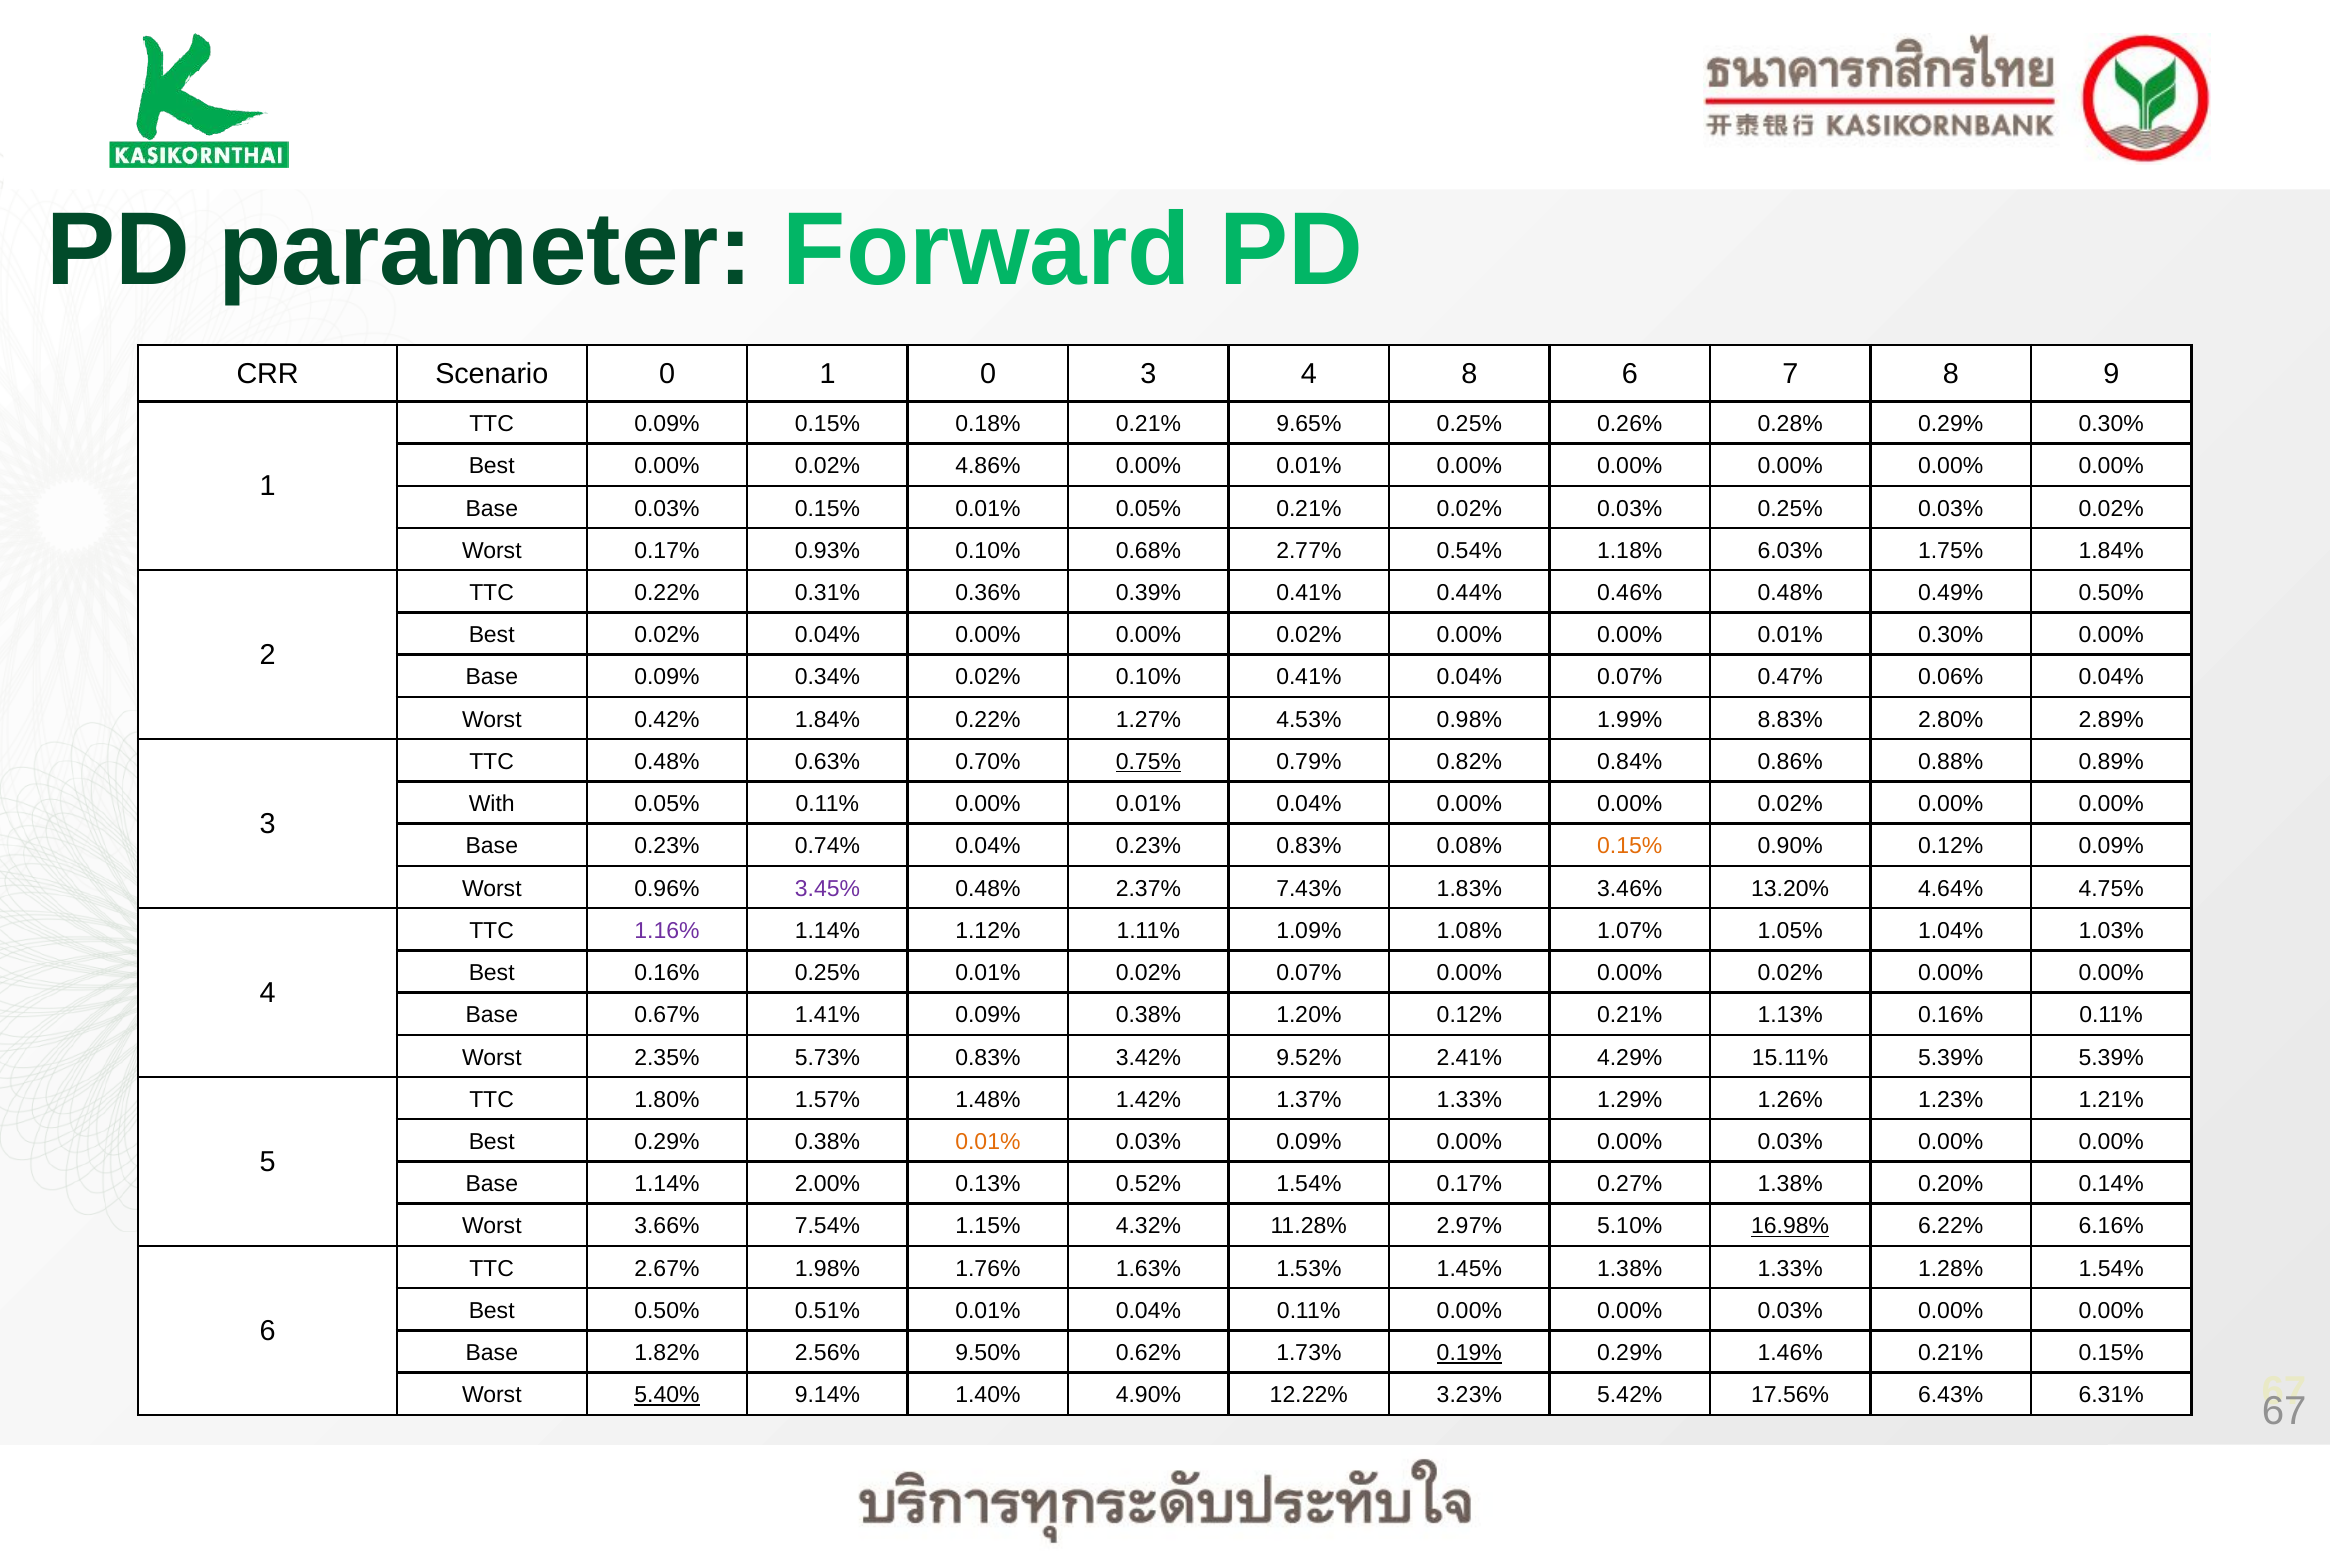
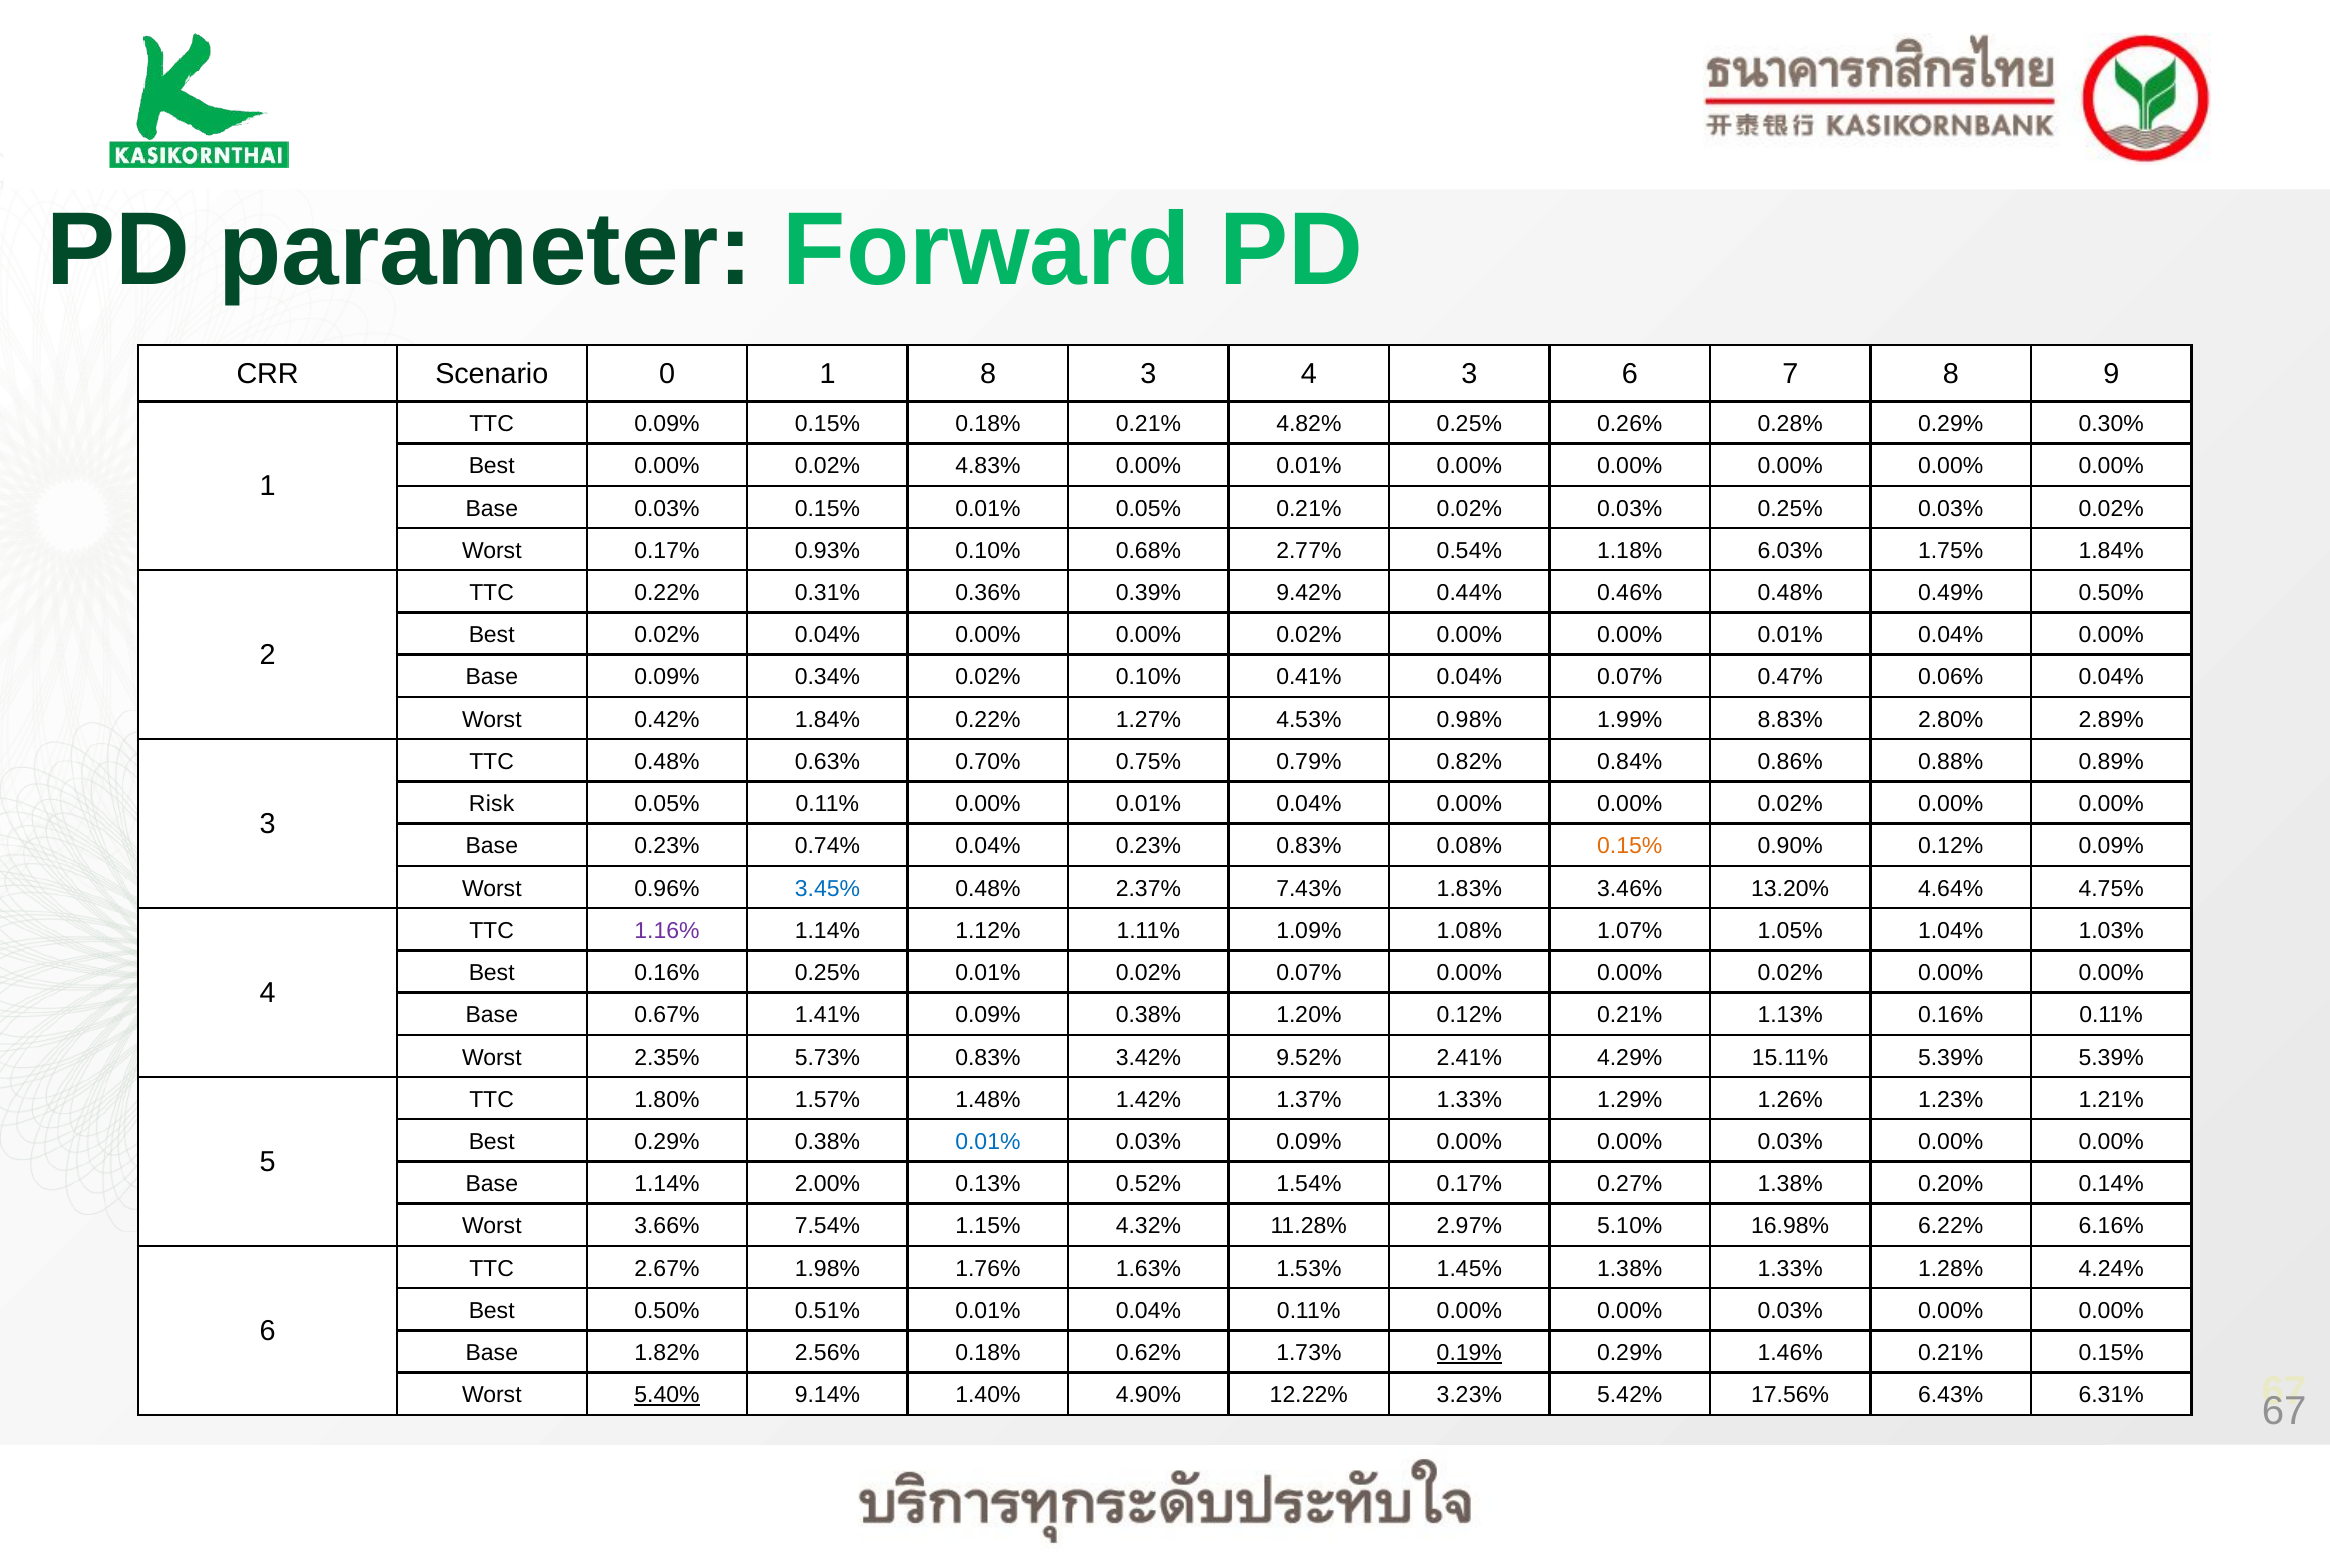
1 0: 0 -> 8
4 8: 8 -> 3
9.65%: 9.65% -> 4.82%
4.86%: 4.86% -> 4.83%
0.39% 0.41%: 0.41% -> 9.42%
0.00% 0.00% 0.01% 0.30%: 0.30% -> 0.04%
0.75% underline: present -> none
With: With -> Risk
3.45% colour: purple -> blue
0.01% at (988, 1142) colour: orange -> blue
16.98% underline: present -> none
1.28% 1.54%: 1.54% -> 4.24%
2.56% 9.50%: 9.50% -> 0.18%
